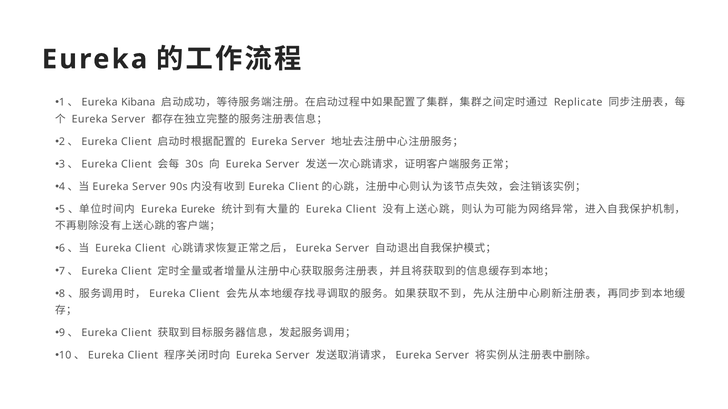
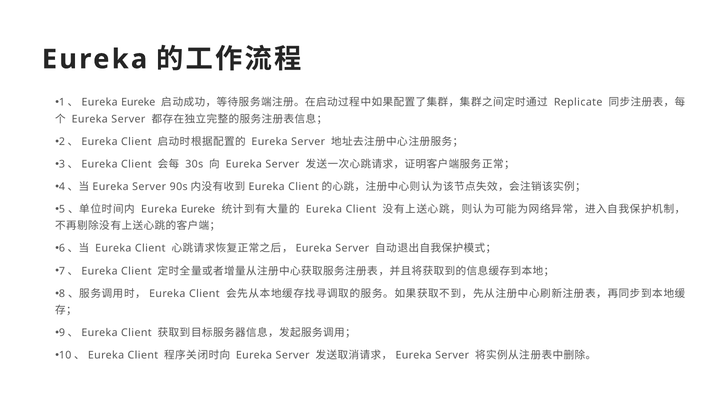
Kibana at (138, 103): Kibana -> Eureke
